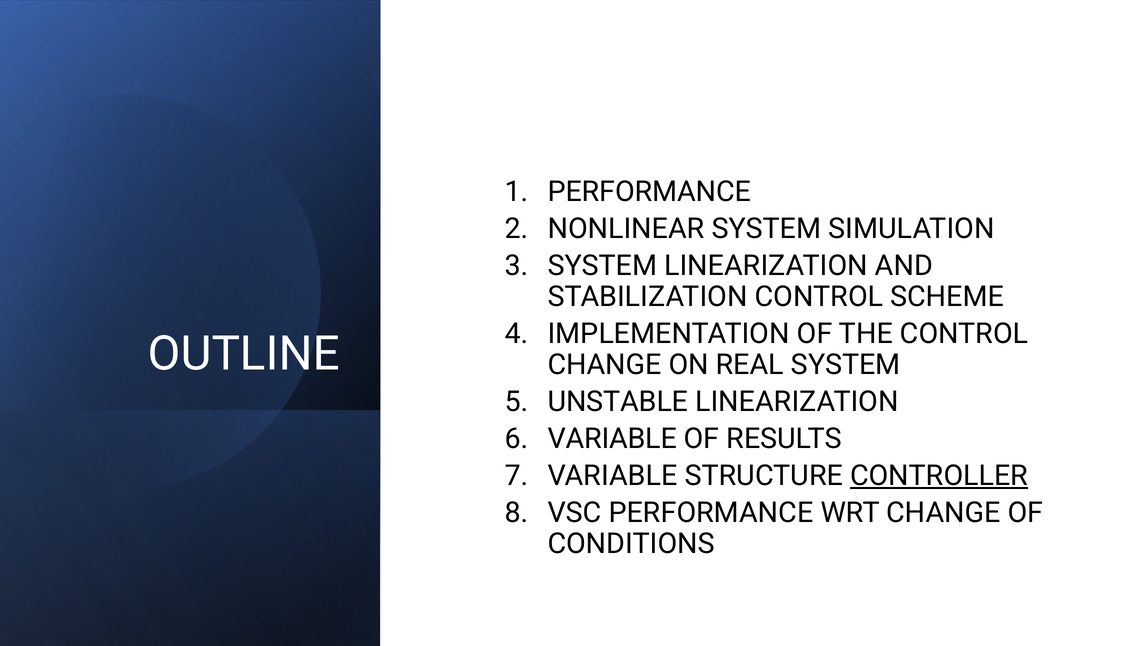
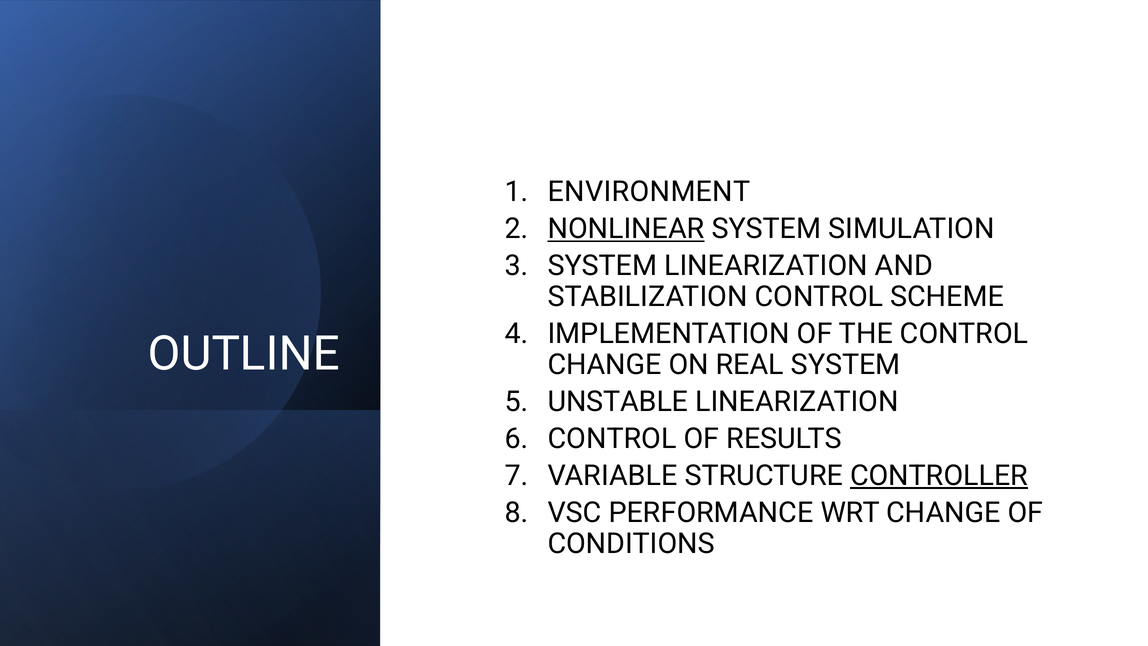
PERFORMANCE at (649, 192): PERFORMANCE -> ENVIRONMENT
NONLINEAR underline: none -> present
VARIABLE at (612, 439): VARIABLE -> CONTROL
